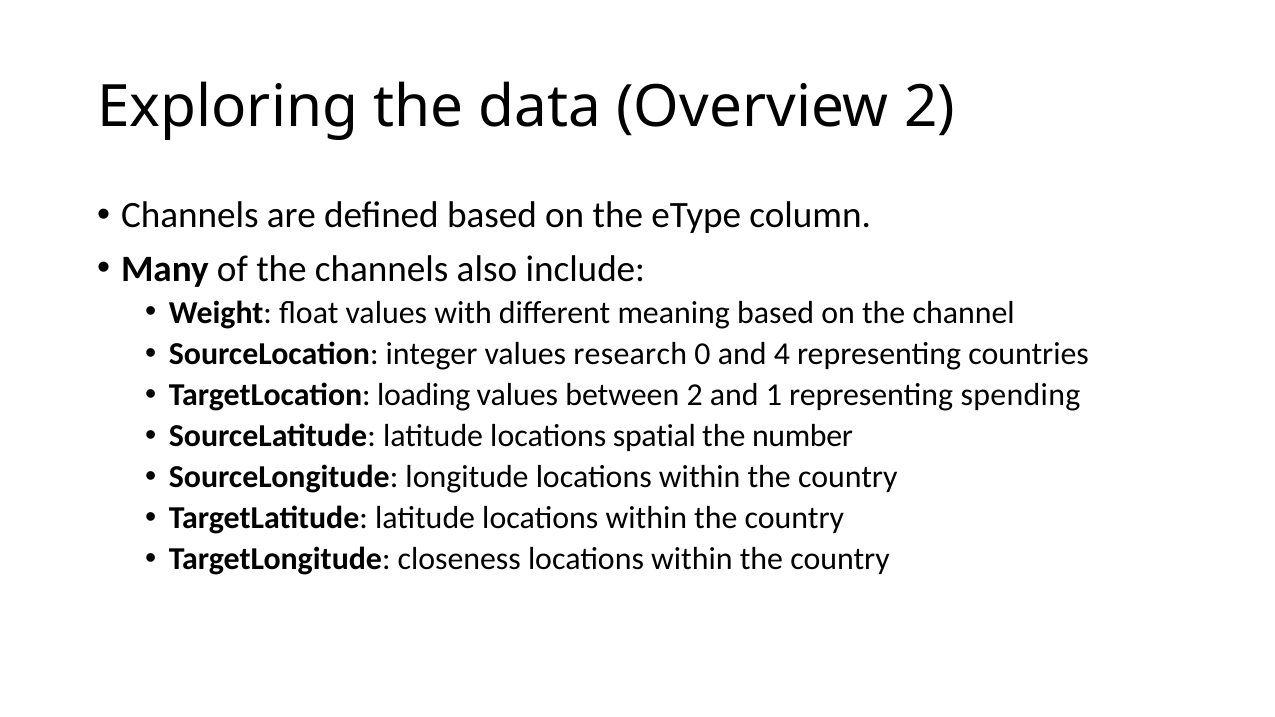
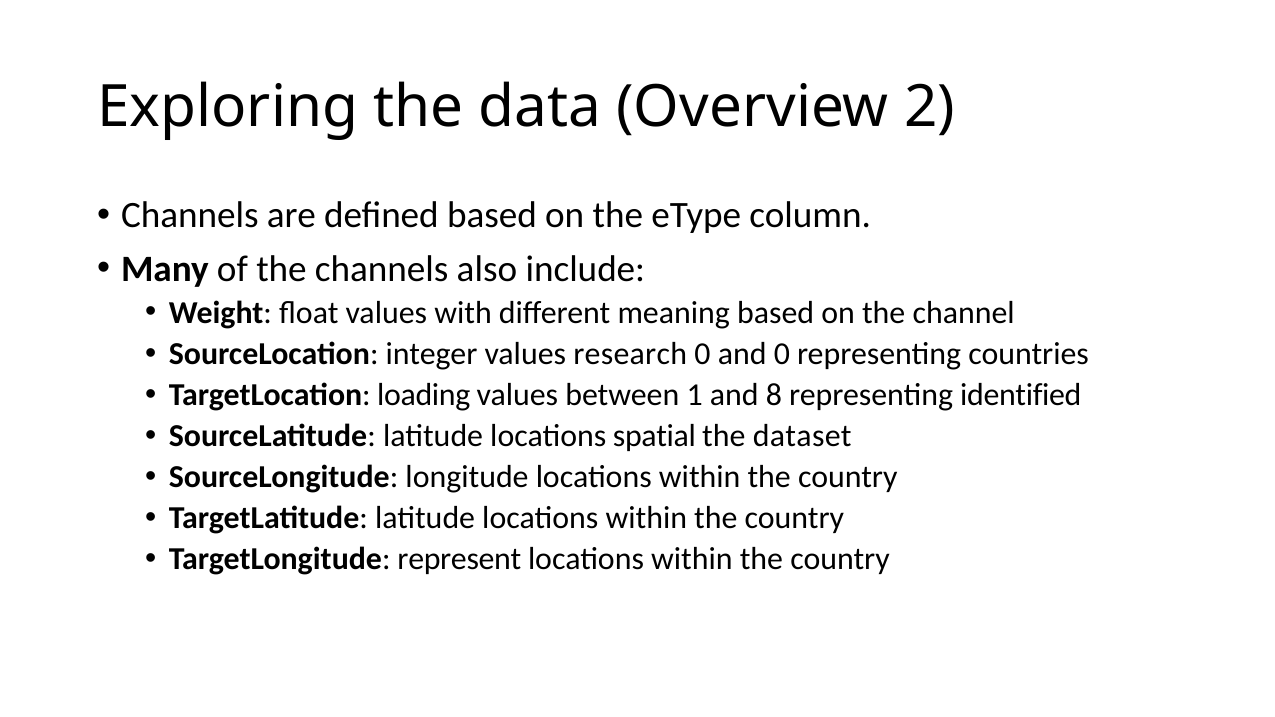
and 4: 4 -> 0
between 2: 2 -> 1
1: 1 -> 8
spending: spending -> identified
number: number -> dataset
closeness: closeness -> represent
